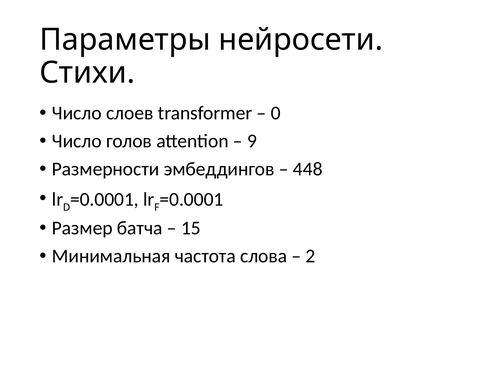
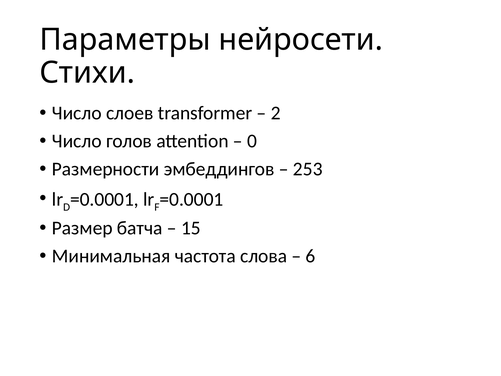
0: 0 -> 2
9: 9 -> 0
448: 448 -> 253
2: 2 -> 6
